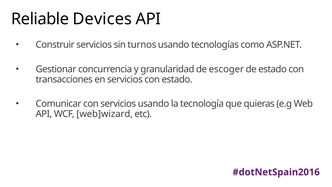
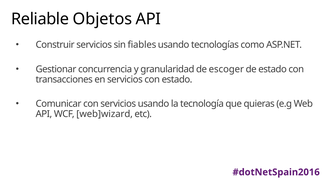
Devices: Devices -> Objetos
turnos: turnos -> fiables
